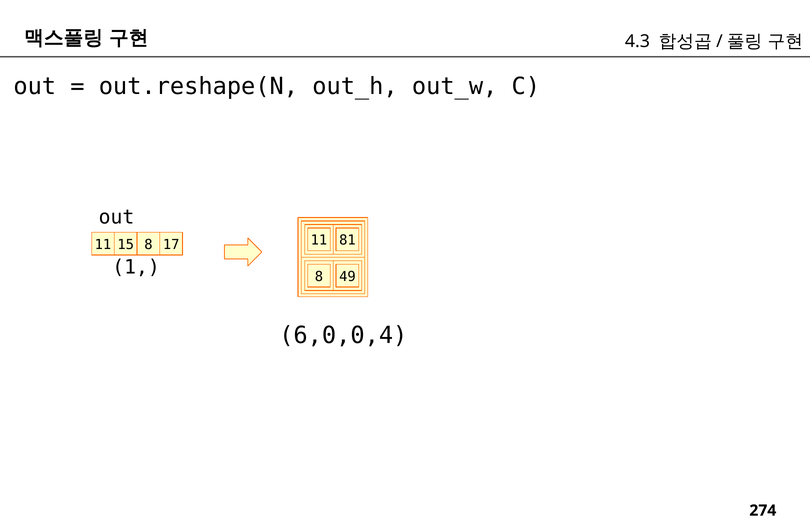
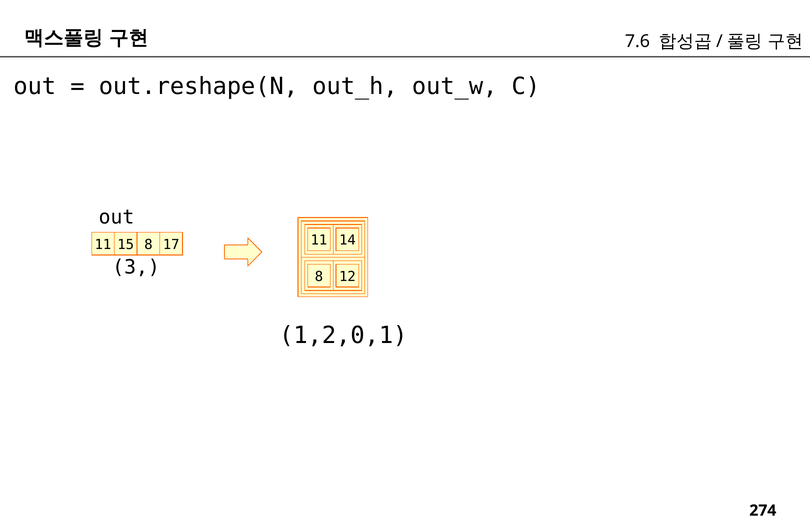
4.3: 4.3 -> 7.6
81: 81 -> 14
1: 1 -> 3
49: 49 -> 12
6,0,0,4: 6,0,0,4 -> 1,2,0,1
